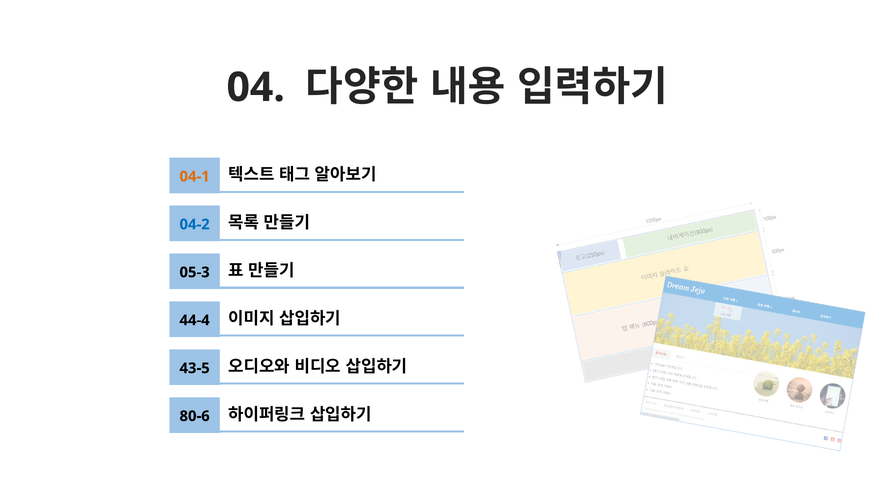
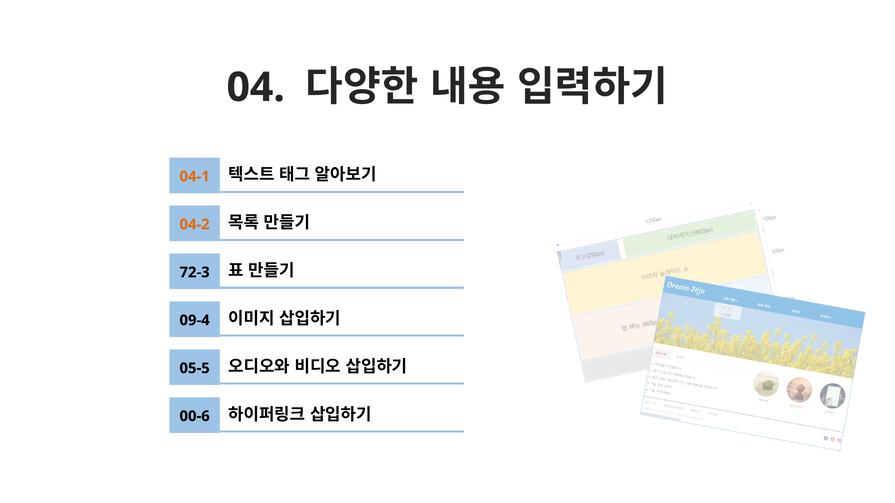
04-2 colour: blue -> orange
05-3: 05-3 -> 72-3
44-4: 44-4 -> 09-4
43-5: 43-5 -> 05-5
80-6: 80-6 -> 00-6
